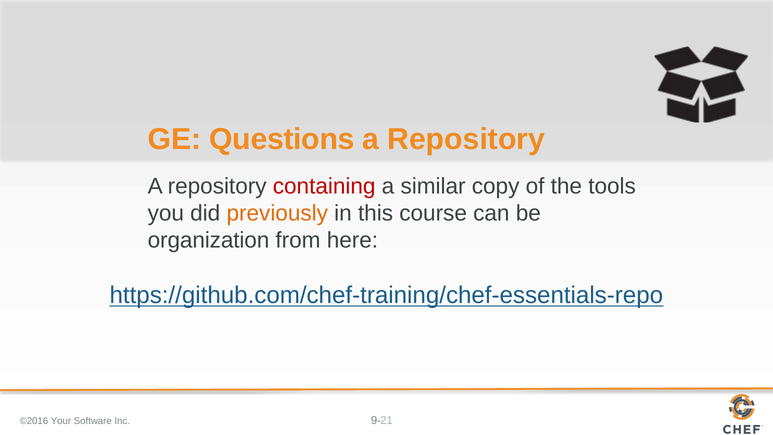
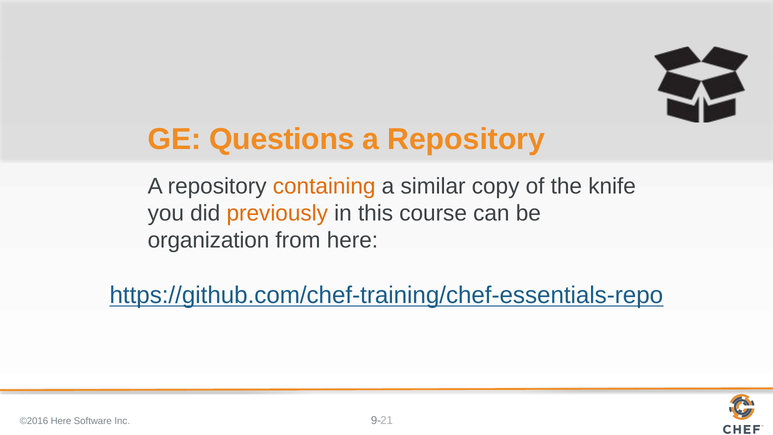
containing colour: red -> orange
tools: tools -> knife
©2016 Your: Your -> Here
